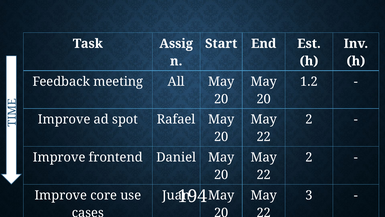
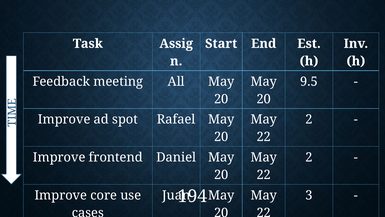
1.2: 1.2 -> 9.5
